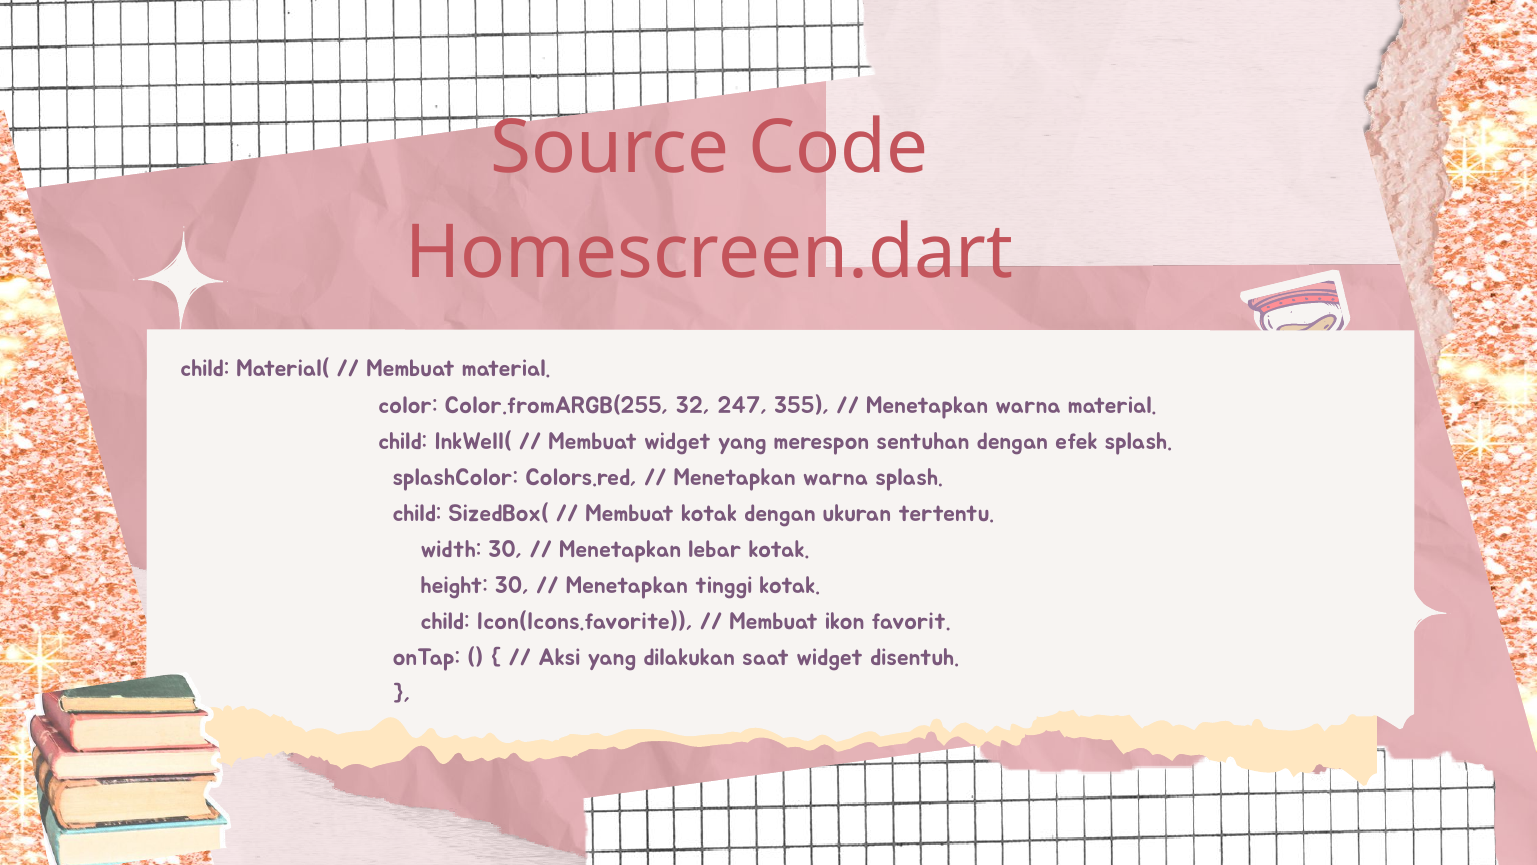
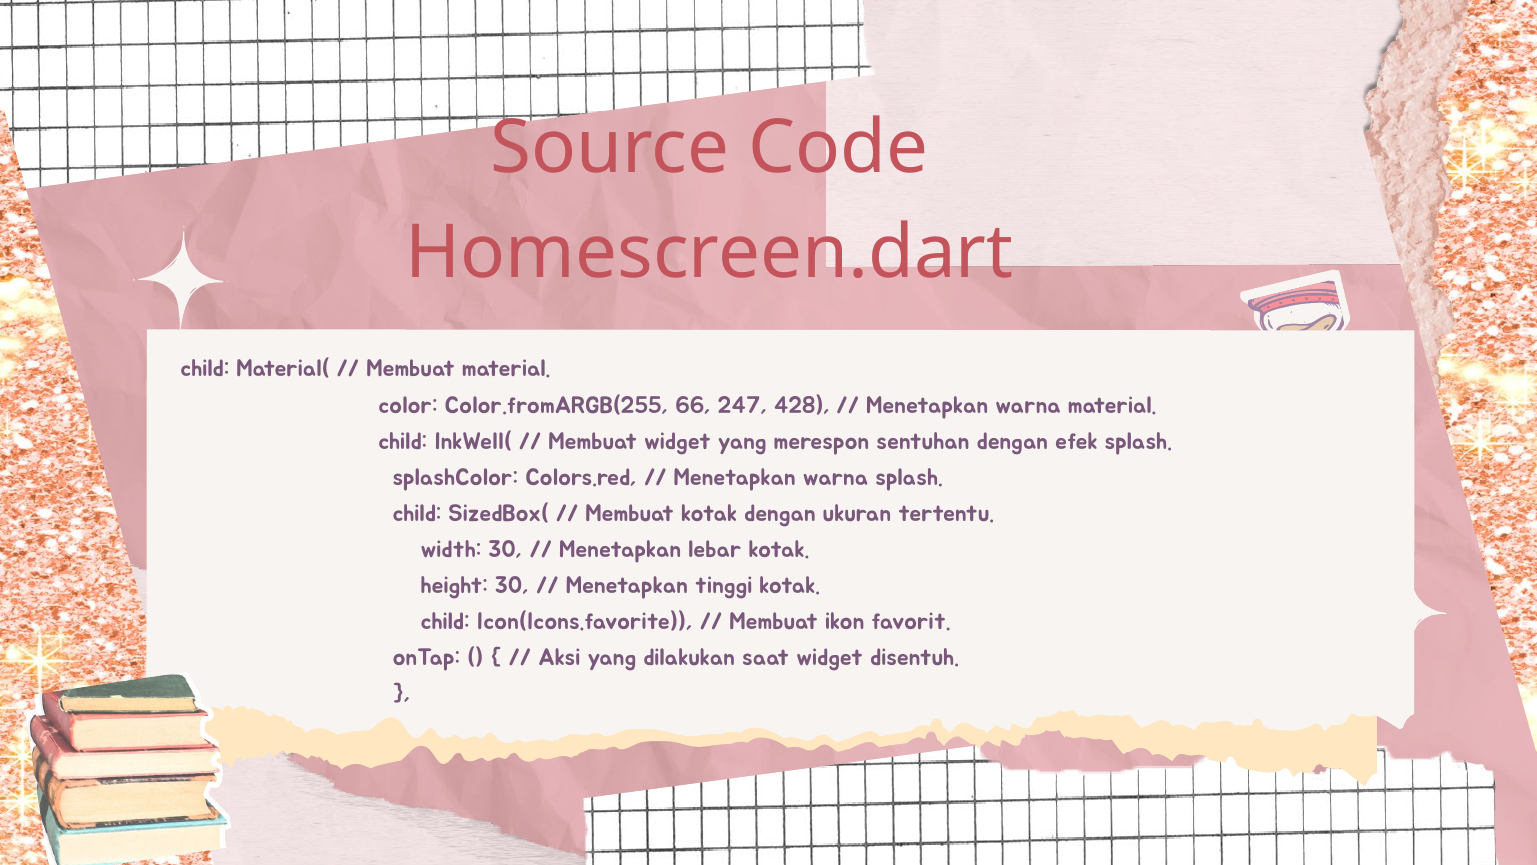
32: 32 -> 66
355: 355 -> 428
